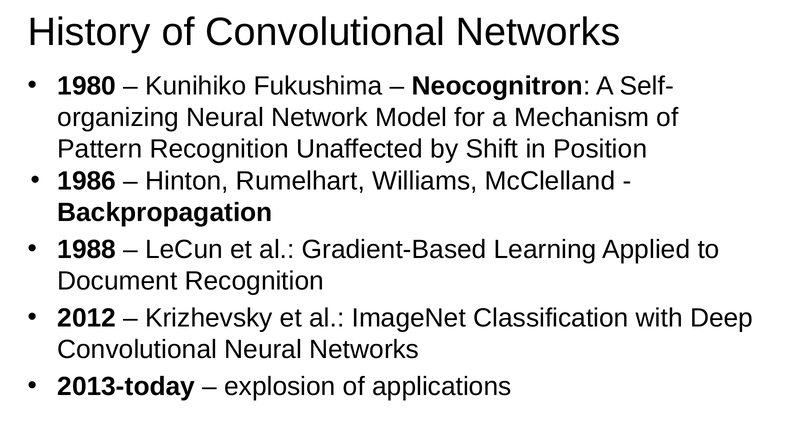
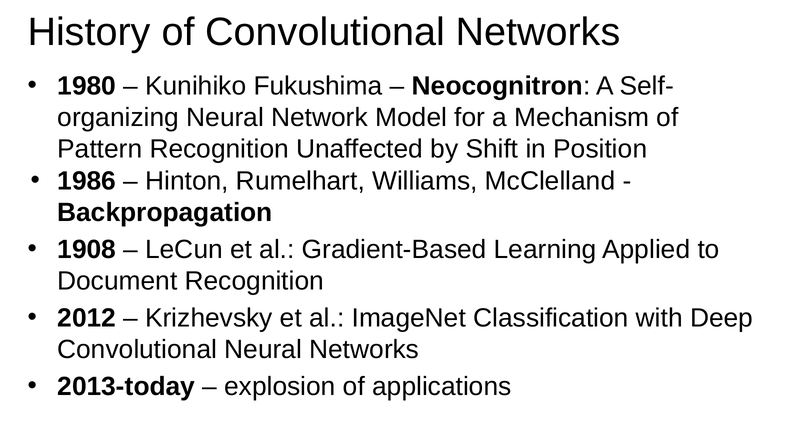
1988: 1988 -> 1908
